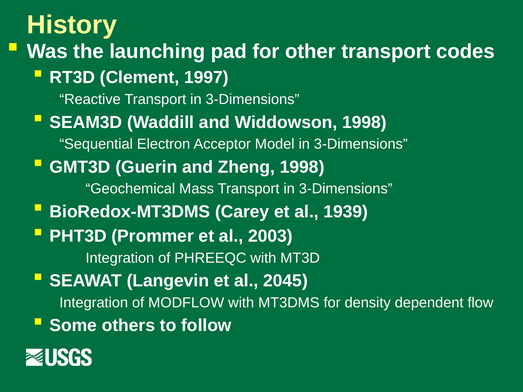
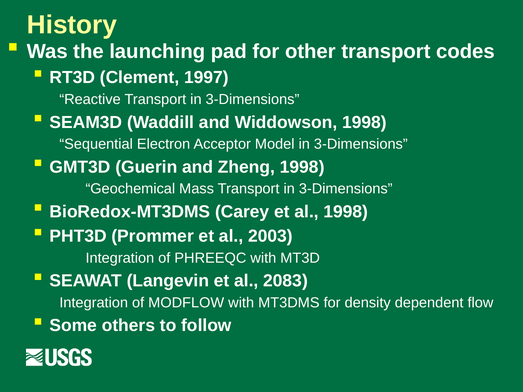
al 1939: 1939 -> 1998
2045: 2045 -> 2083
